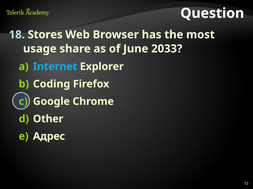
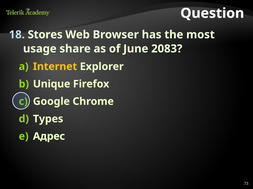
2033: 2033 -> 2083
Internet colour: light blue -> yellow
Coding: Coding -> Unique
Other: Other -> Types
